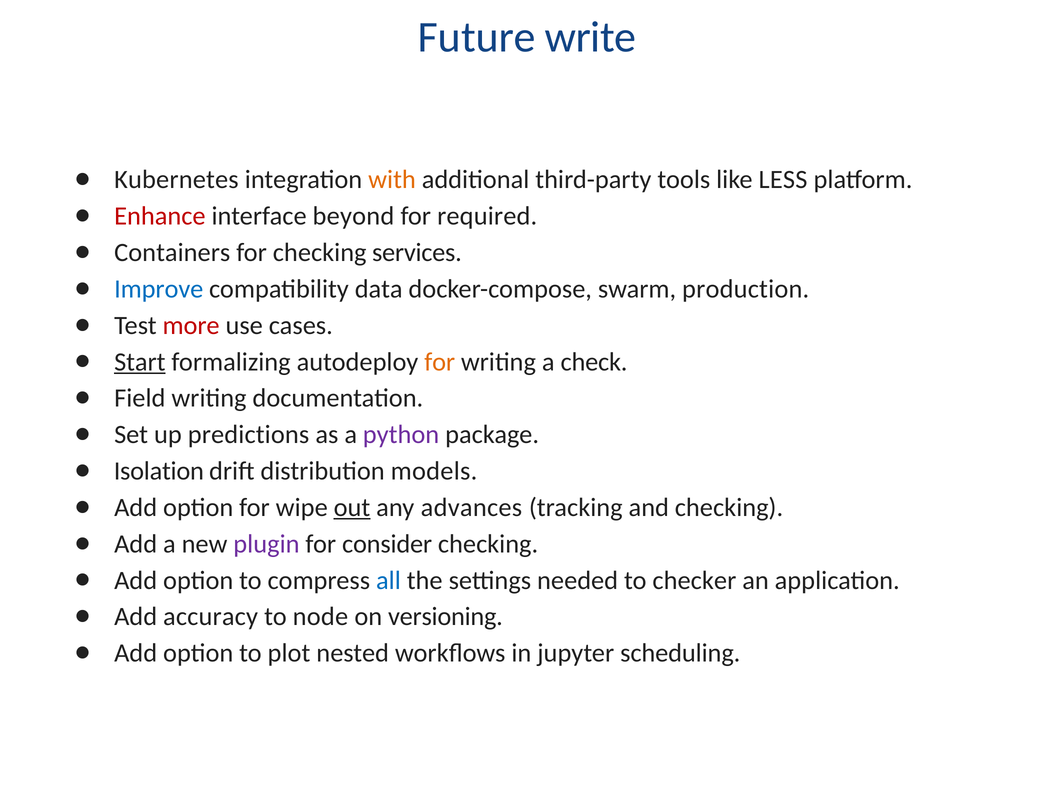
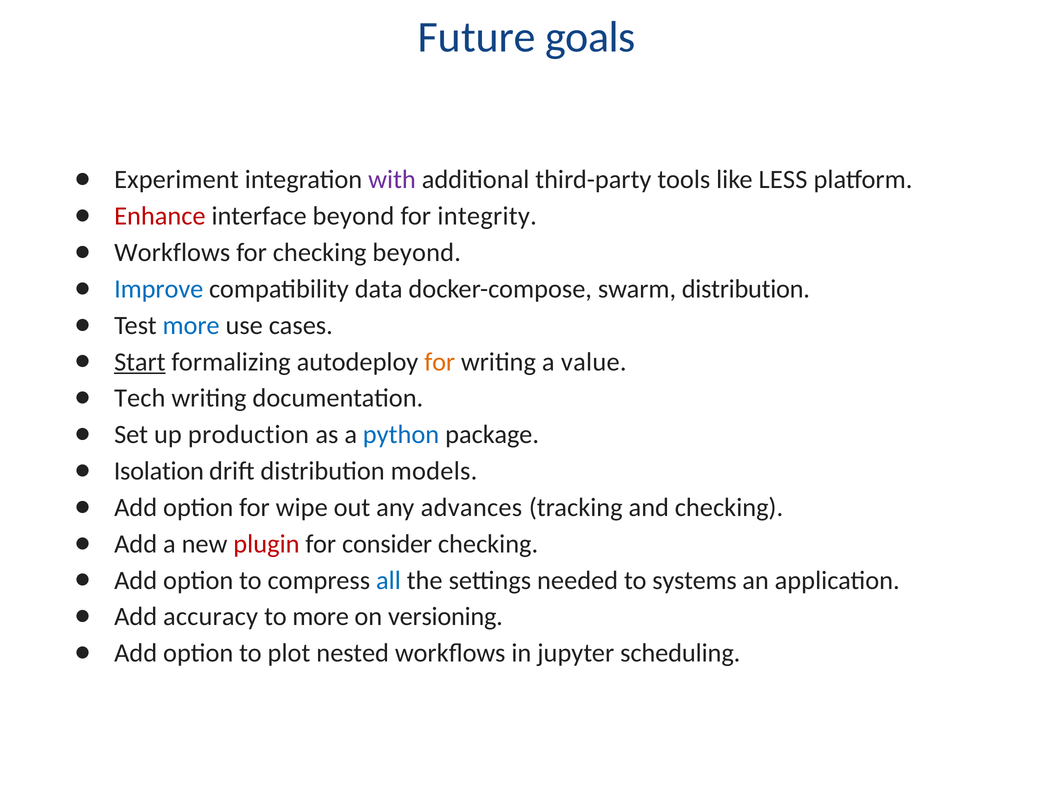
write: write -> goals
Kubernetes: Kubernetes -> Experiment
with colour: orange -> purple
required: required -> integrity
Containers at (172, 253): Containers -> Workflows
checking services: services -> beyond
swarm production: production -> distribution
more at (191, 326) colour: red -> blue
check: check -> value
Field: Field -> Tech
predictions: predictions -> production
python colour: purple -> blue
out underline: present -> none
plugin colour: purple -> red
checker: checker -> systems
to node: node -> more
